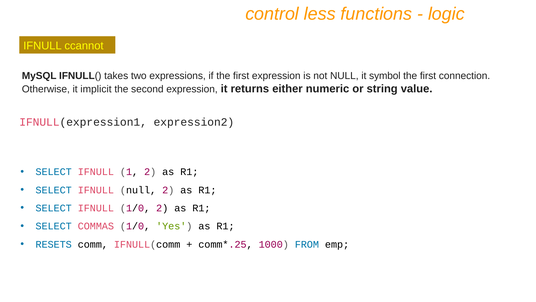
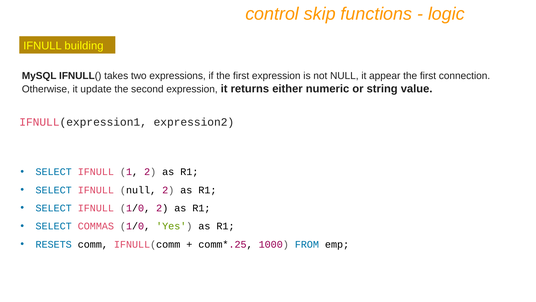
less: less -> skip
ccannot: ccannot -> building
symbol: symbol -> appear
implicit: implicit -> update
